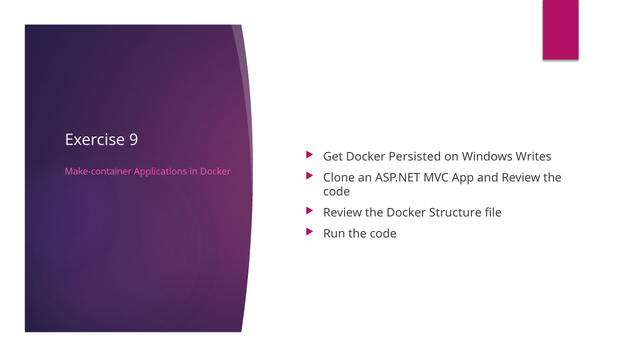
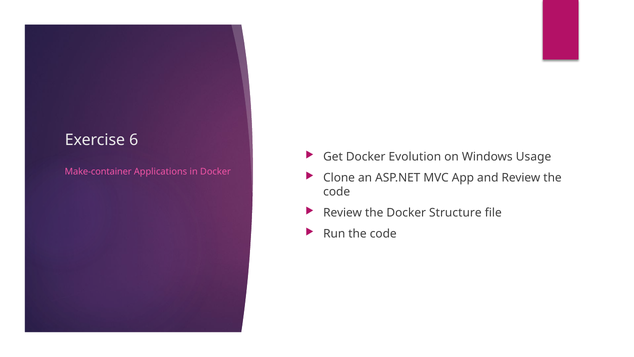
9: 9 -> 6
Persisted: Persisted -> Evolution
Writes: Writes -> Usage
